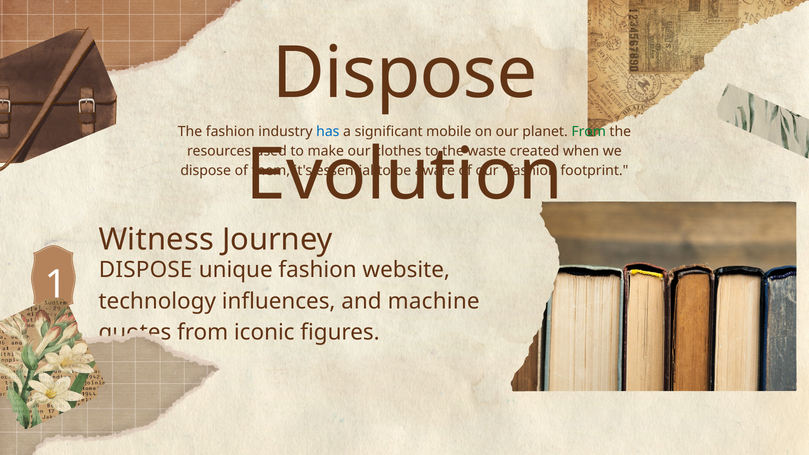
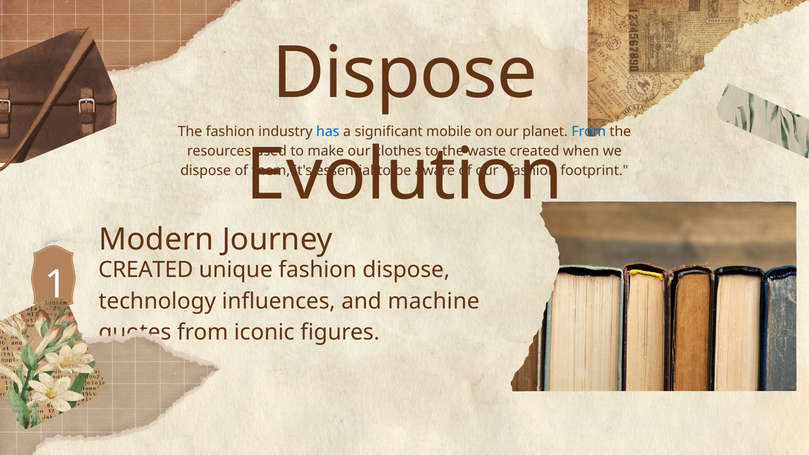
From at (589, 131) colour: green -> blue
Witness: Witness -> Modern
DISPOSE at (146, 270): DISPOSE -> CREATED
fashion website: website -> dispose
